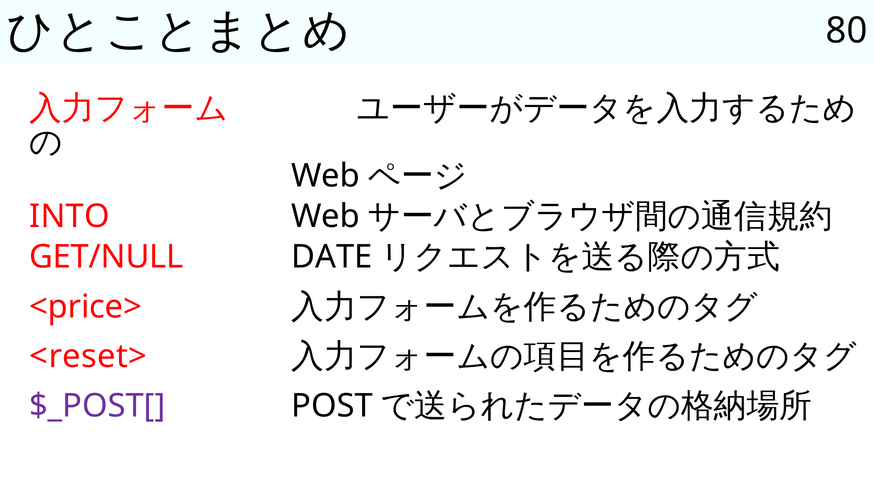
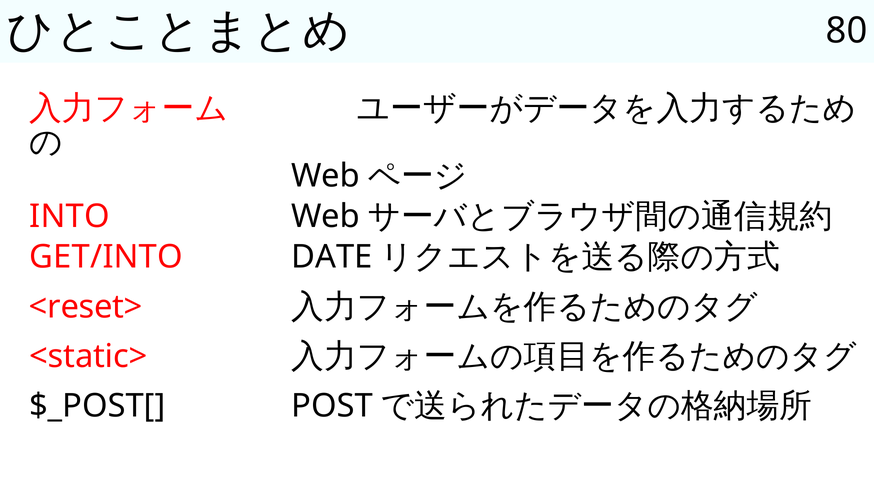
GET/NULL: GET/NULL -> GET/INTO
<price>: <price> -> <reset>
<reset>: <reset> -> <static>
$_POST[ colour: purple -> black
